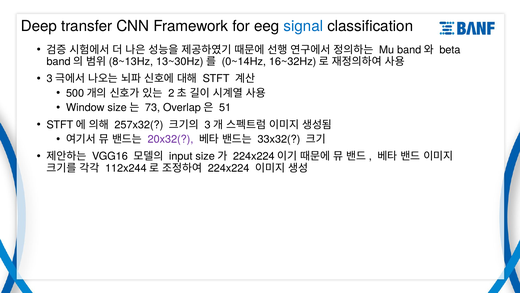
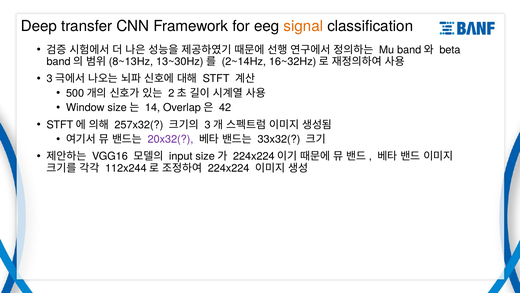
signal colour: blue -> orange
0~14Hz: 0~14Hz -> 2~14Hz
73: 73 -> 14
51: 51 -> 42
